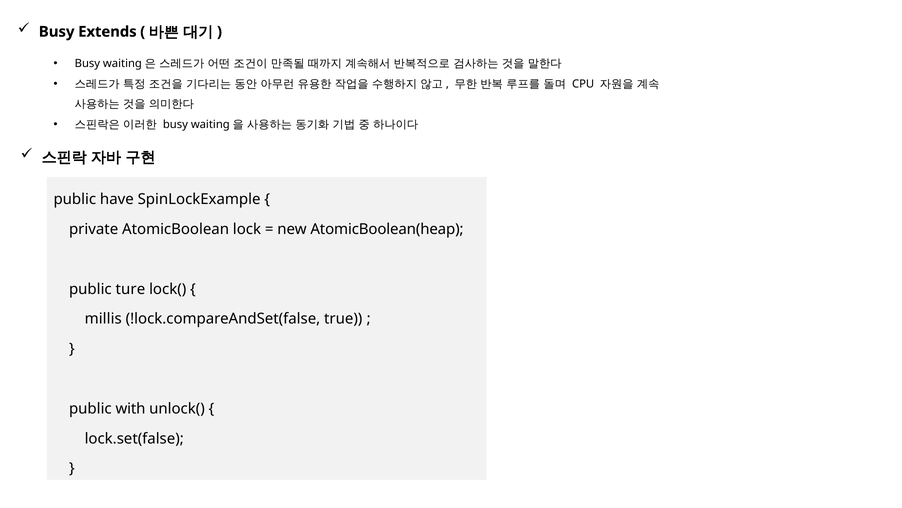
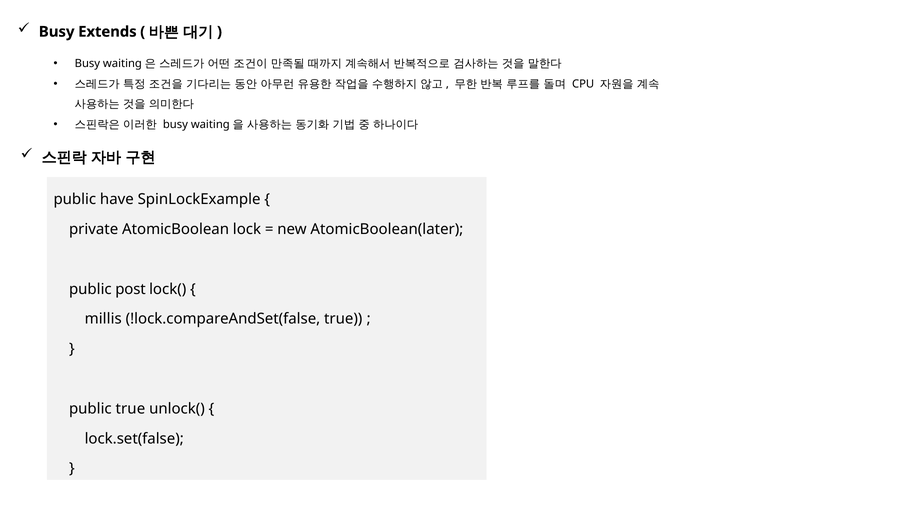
AtomicBoolean(heap: AtomicBoolean(heap -> AtomicBoolean(later
ture: ture -> post
public with: with -> true
